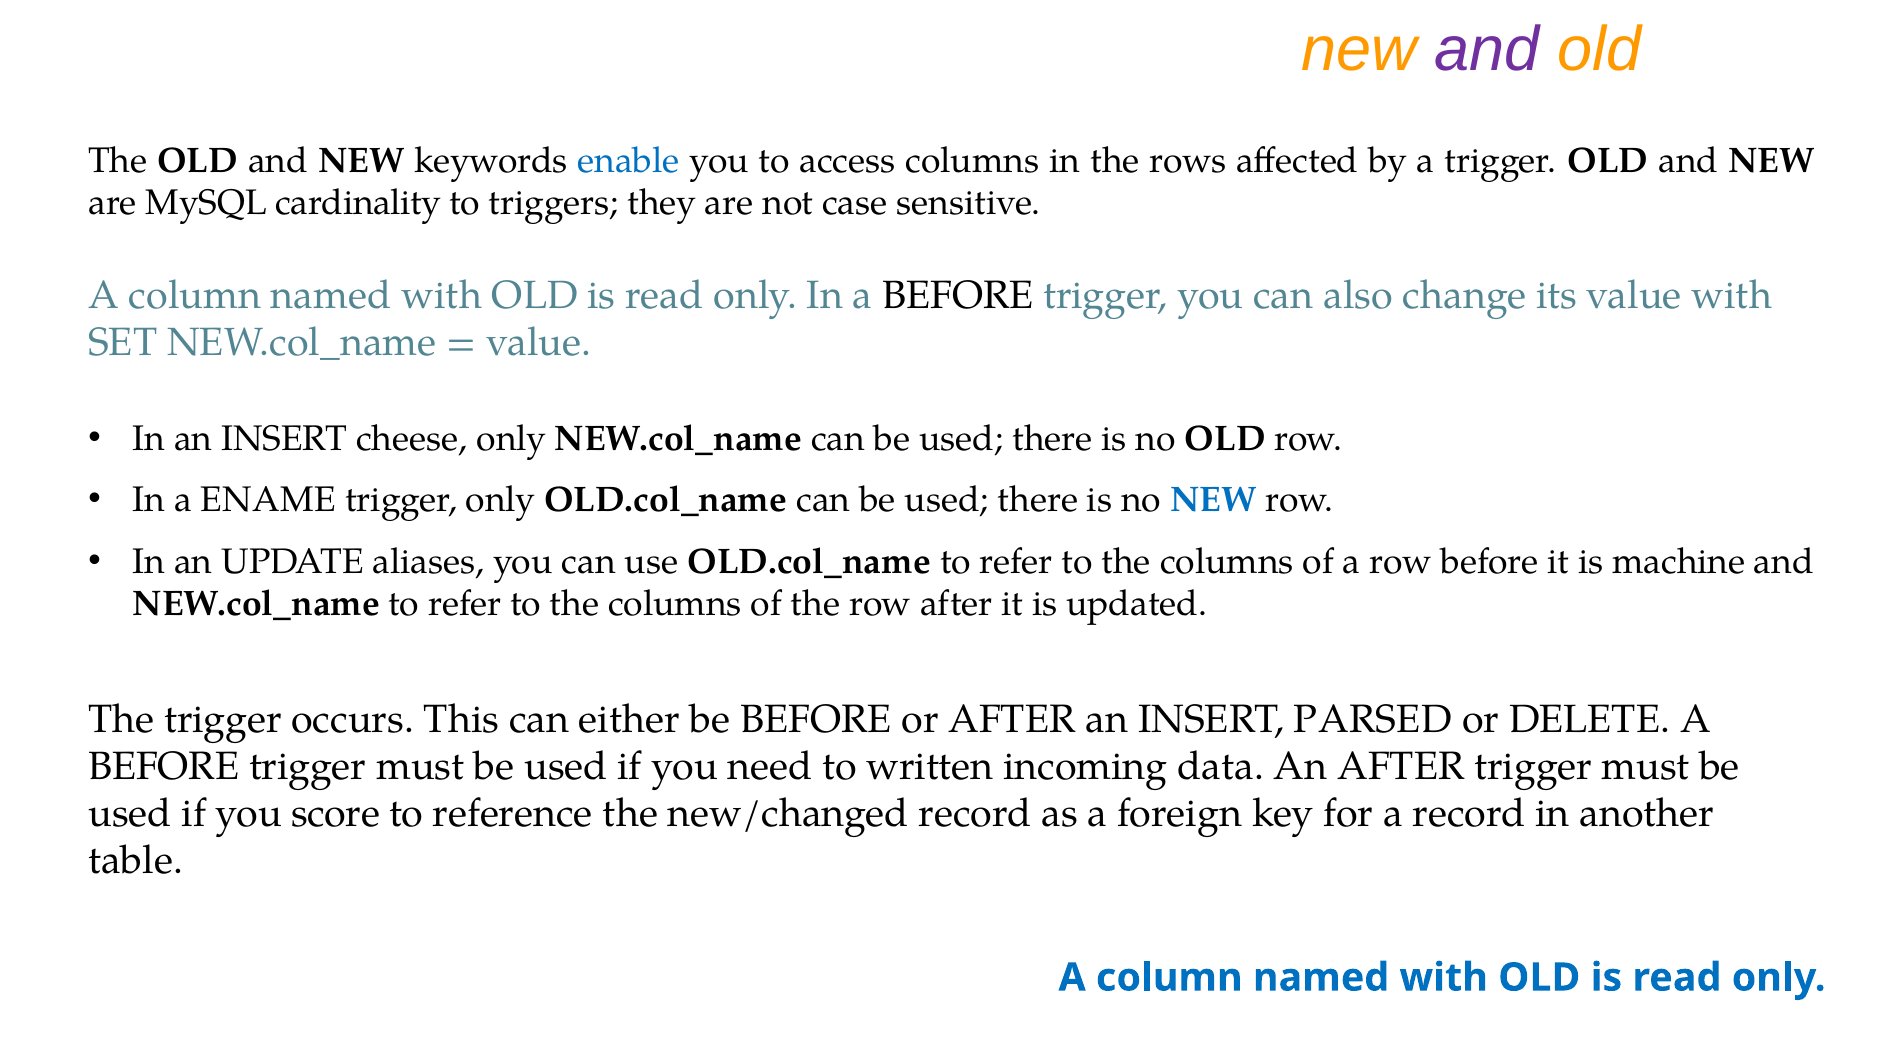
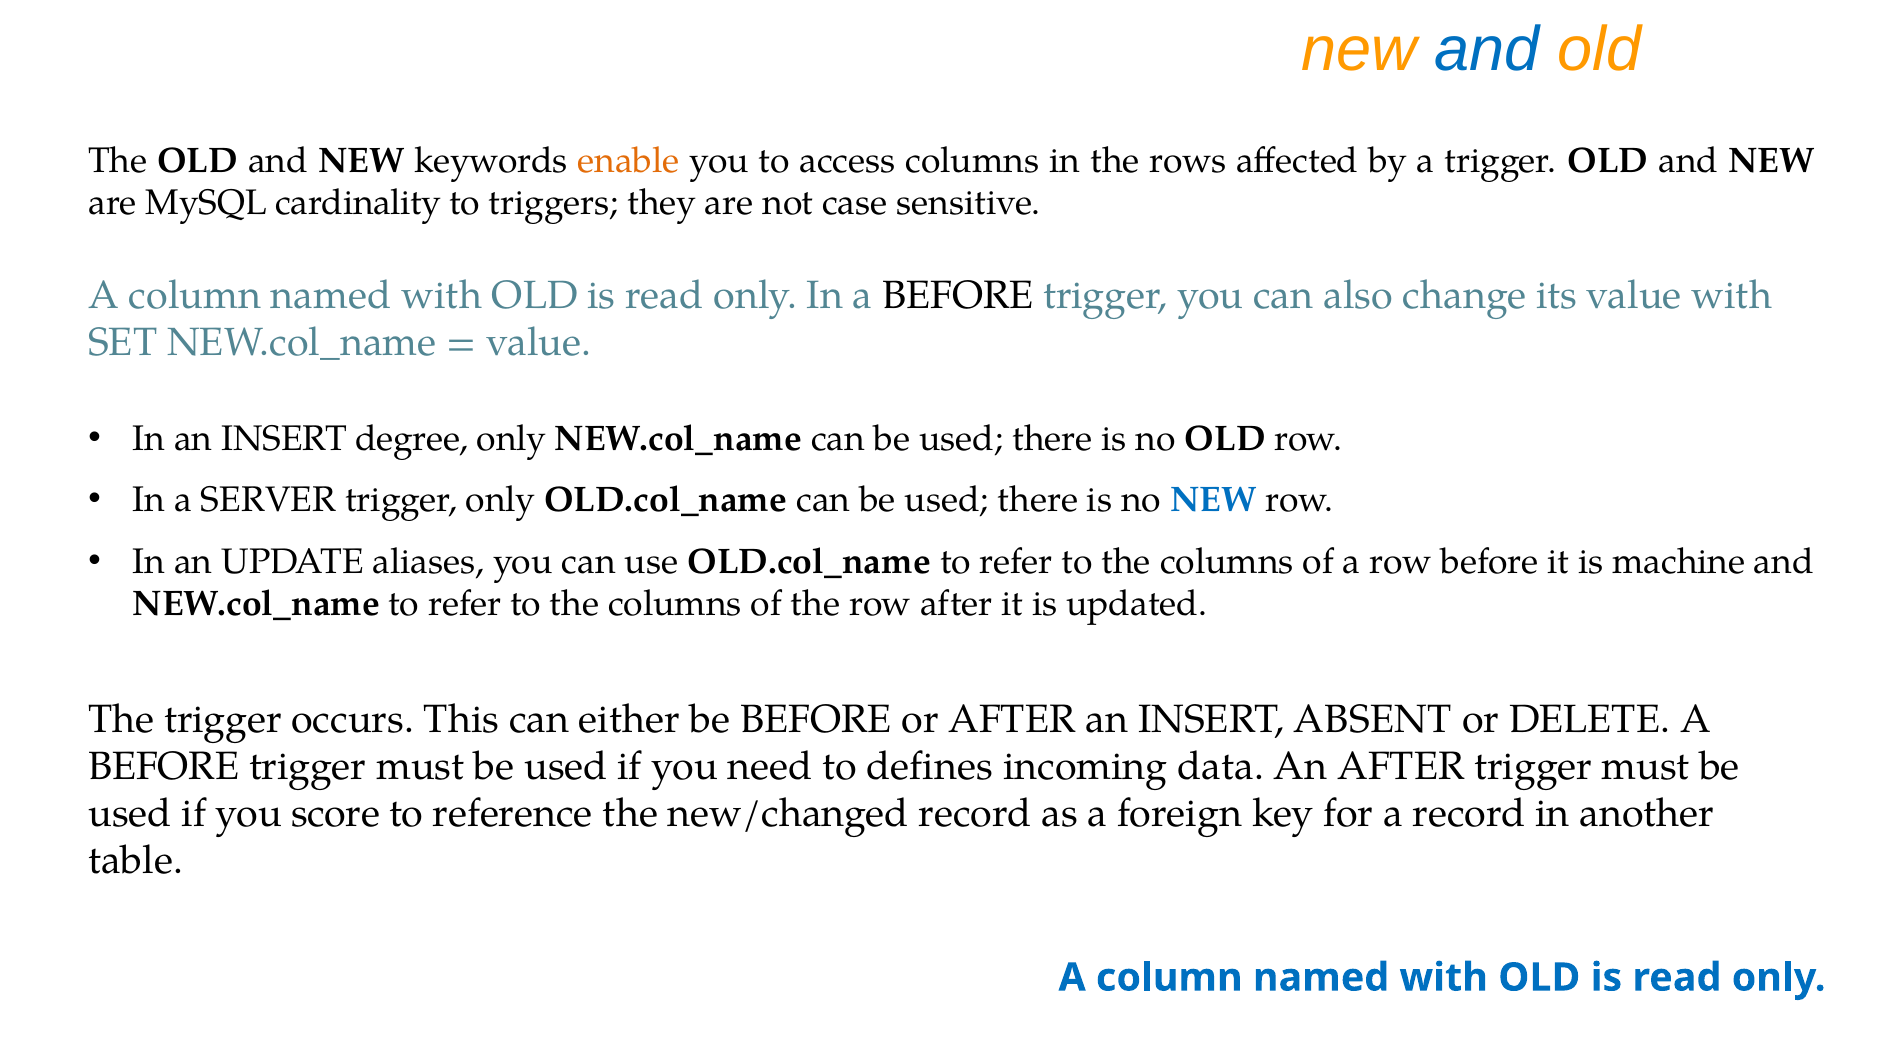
and at (1487, 49) colour: purple -> blue
enable colour: blue -> orange
cheese: cheese -> degree
ENAME: ENAME -> SERVER
PARSED: PARSED -> ABSENT
written: written -> defines
